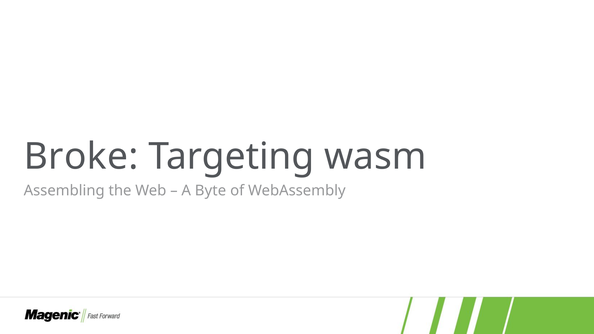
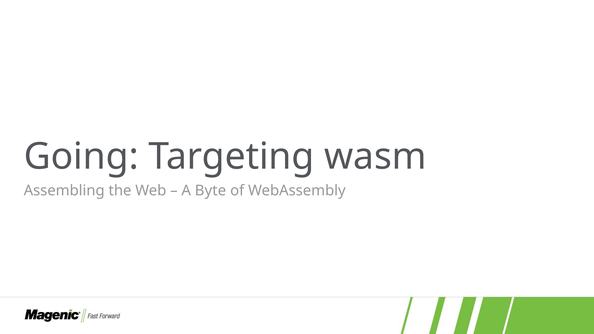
Broke: Broke -> Going
